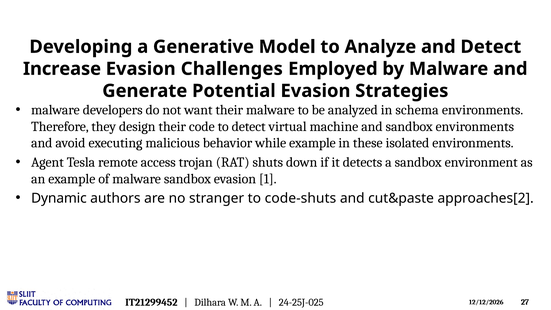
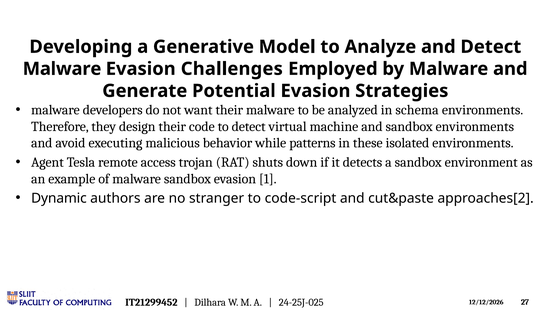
Increase at (62, 69): Increase -> Malware
while example: example -> patterns
code-shuts: code-shuts -> code-script
